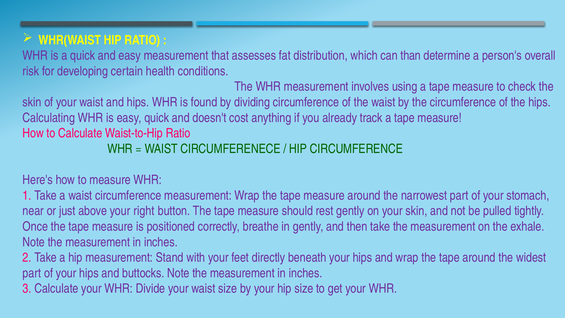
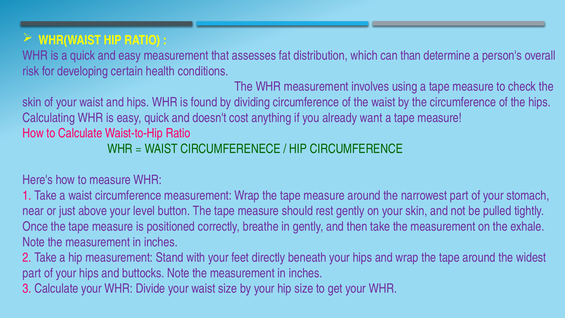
track: track -> want
right: right -> level
